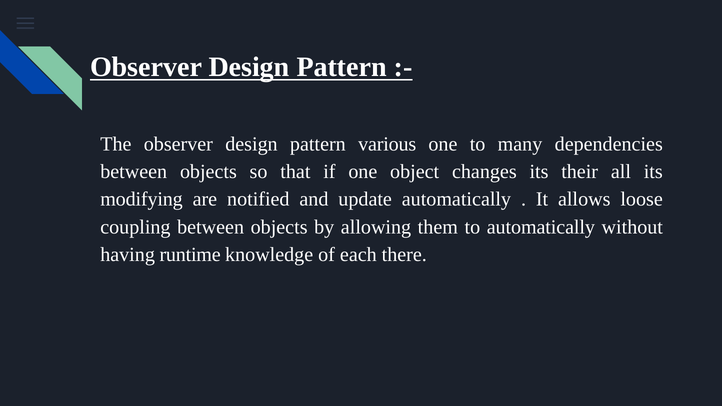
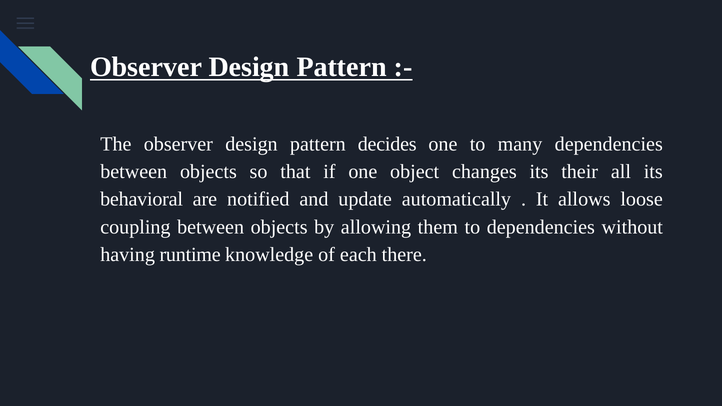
various: various -> decides
modifying: modifying -> behavioral
to automatically: automatically -> dependencies
